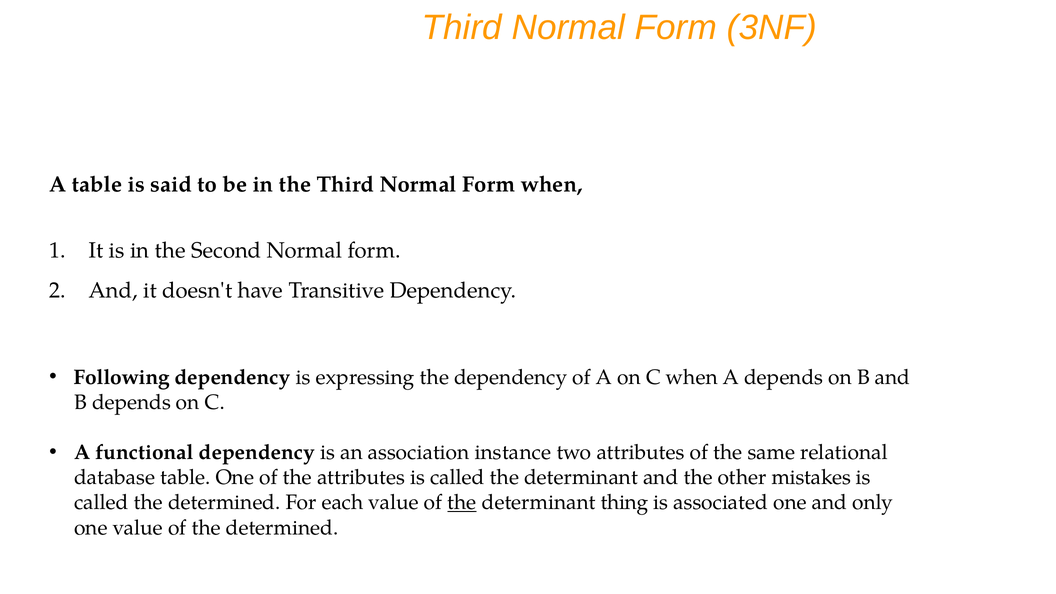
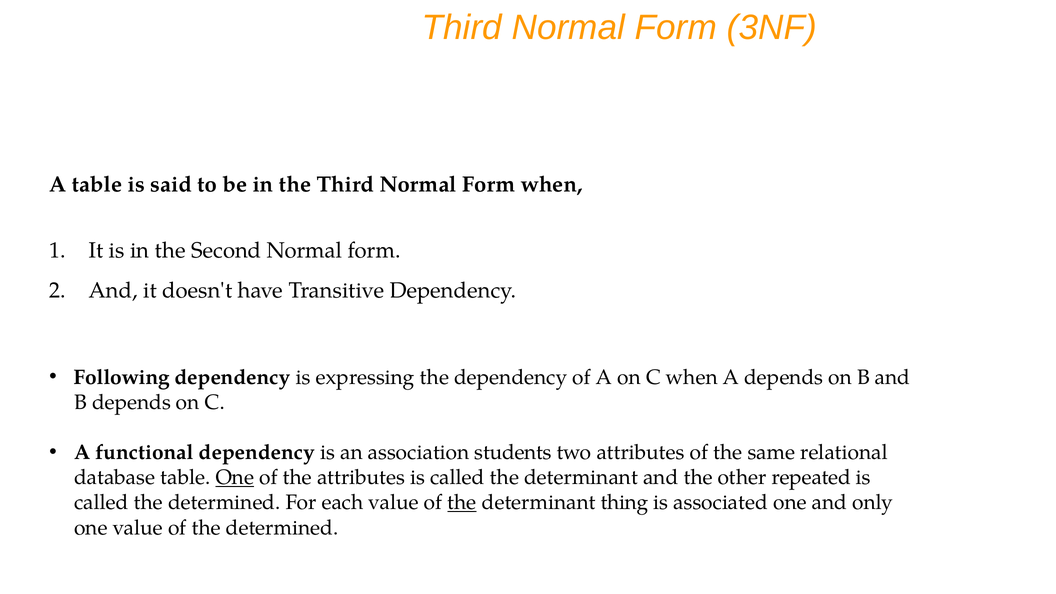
instance: instance -> students
One at (235, 477) underline: none -> present
mistakes: mistakes -> repeated
